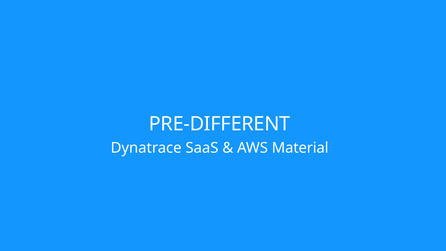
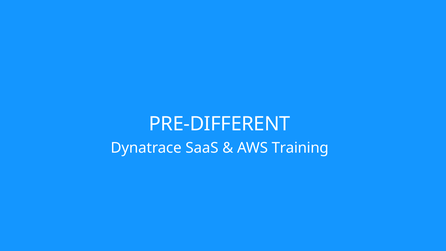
Material: Material -> Training
